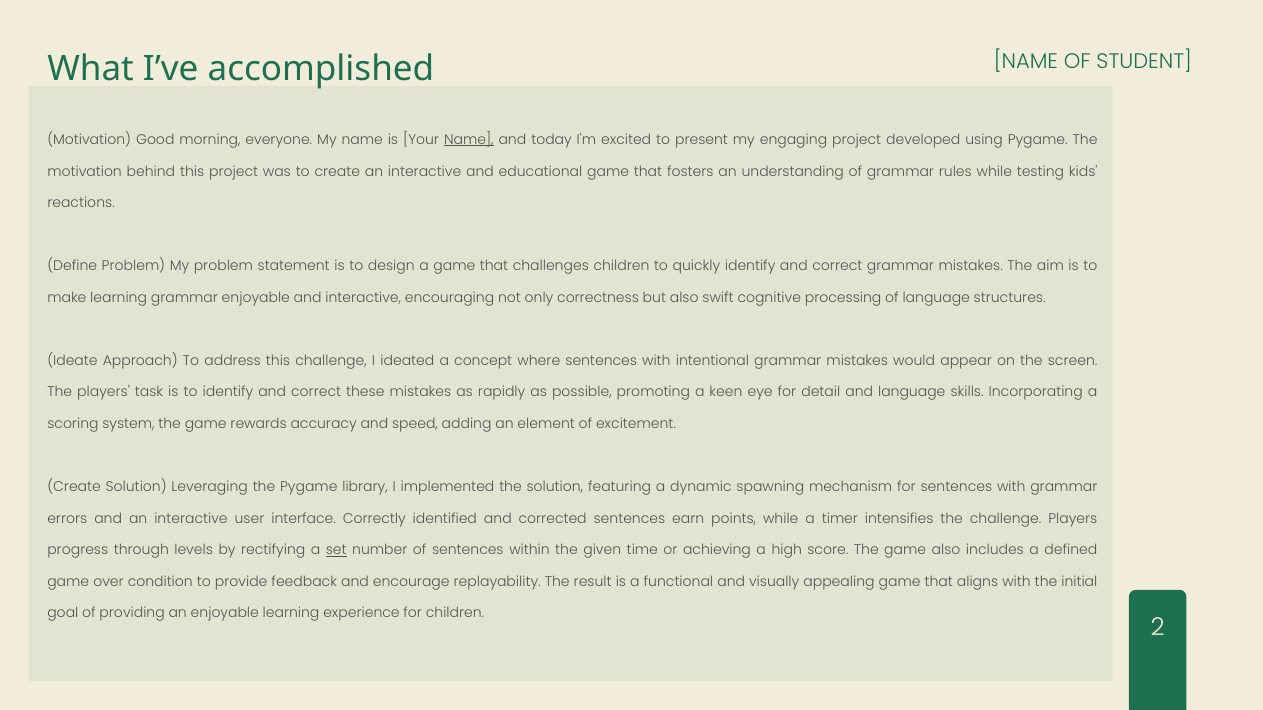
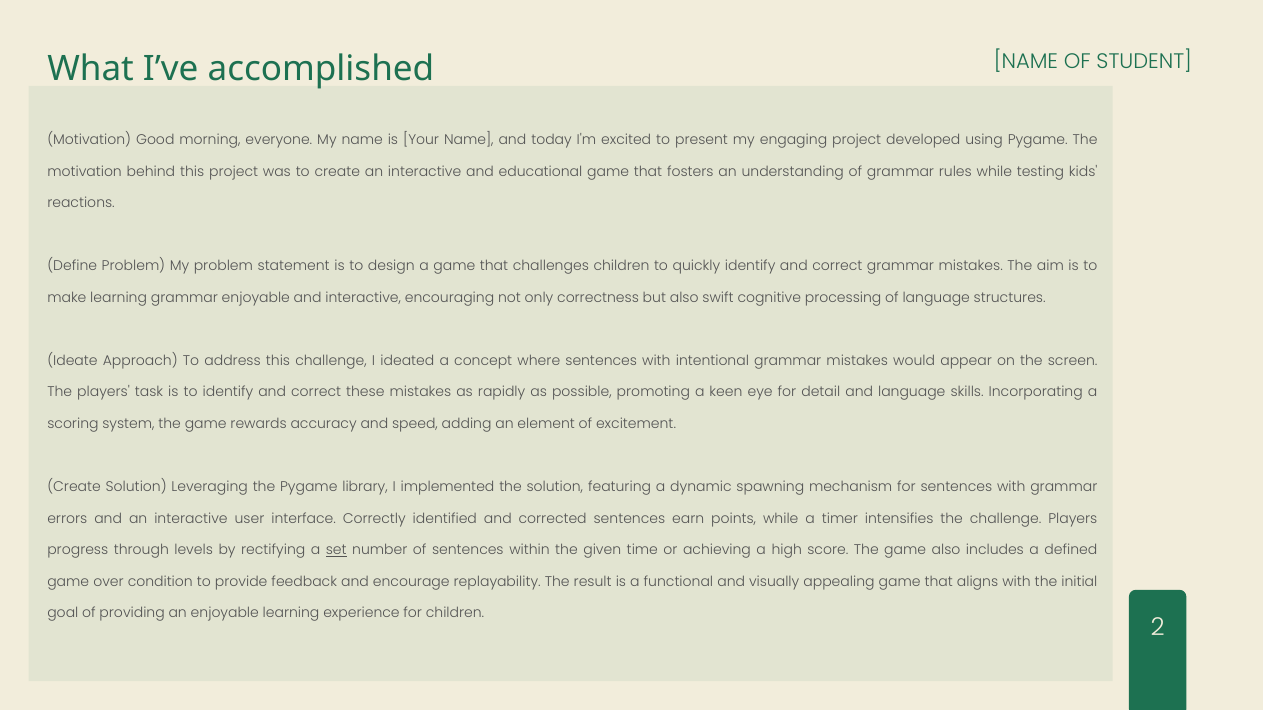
Name at (469, 140) underline: present -> none
